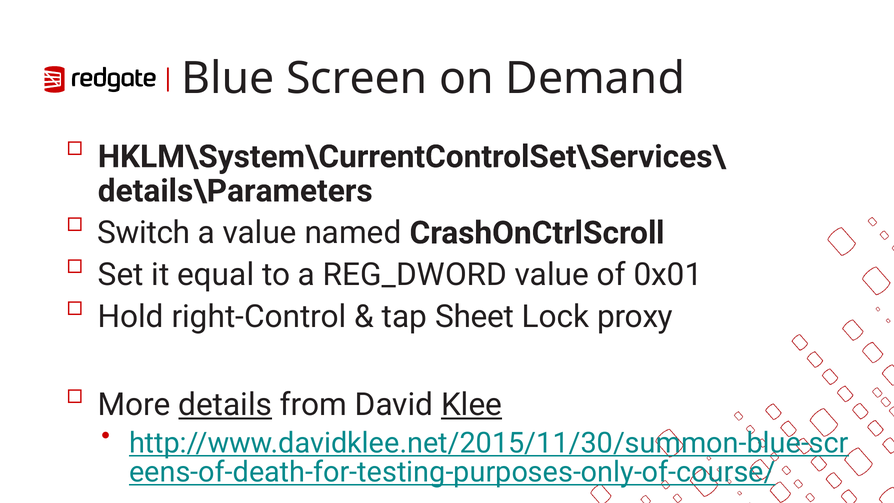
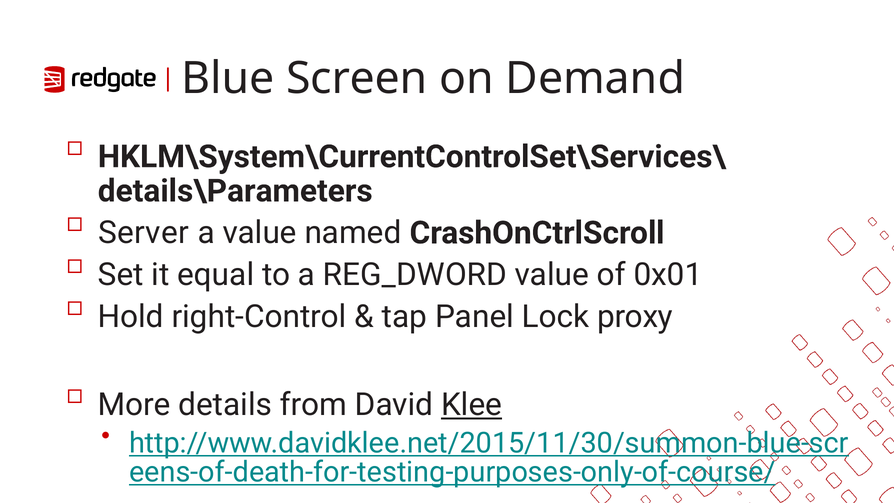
Switch: Switch -> Server
Sheet: Sheet -> Panel
details underline: present -> none
